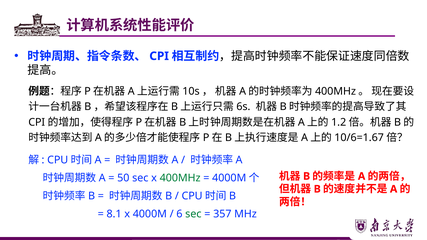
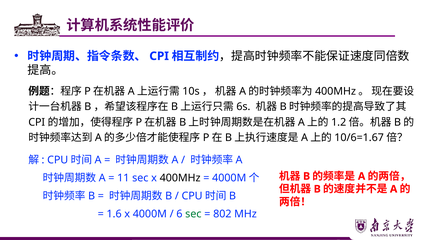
50: 50 -> 11
400MHz colour: green -> black
8.1: 8.1 -> 1.6
357: 357 -> 802
